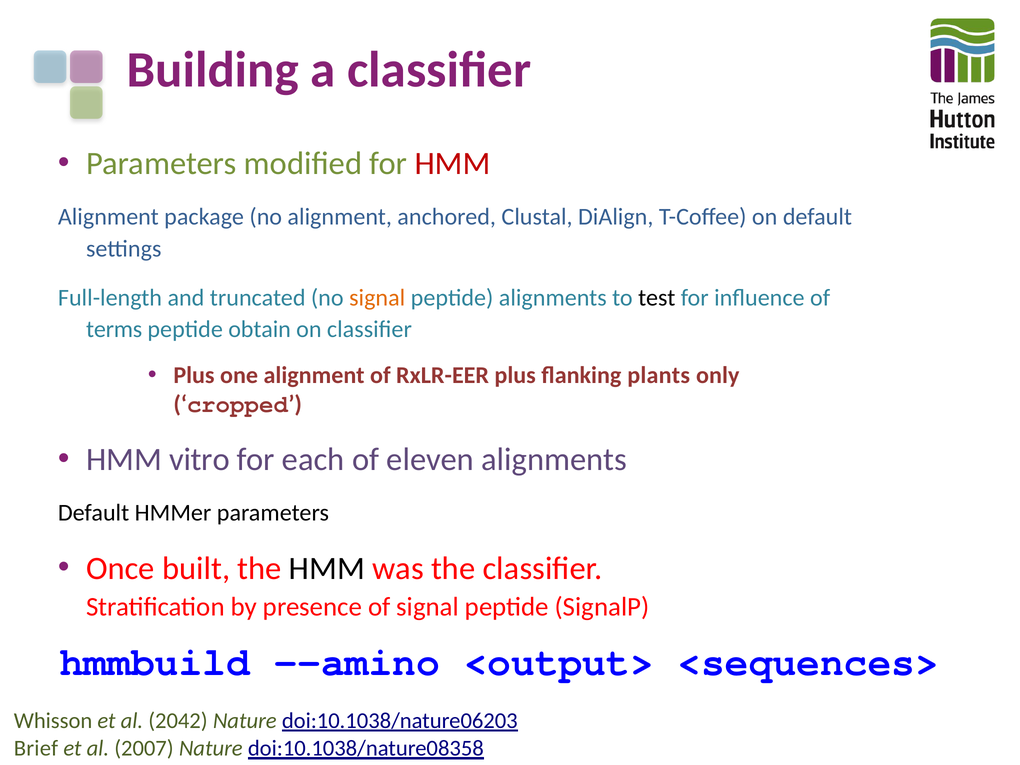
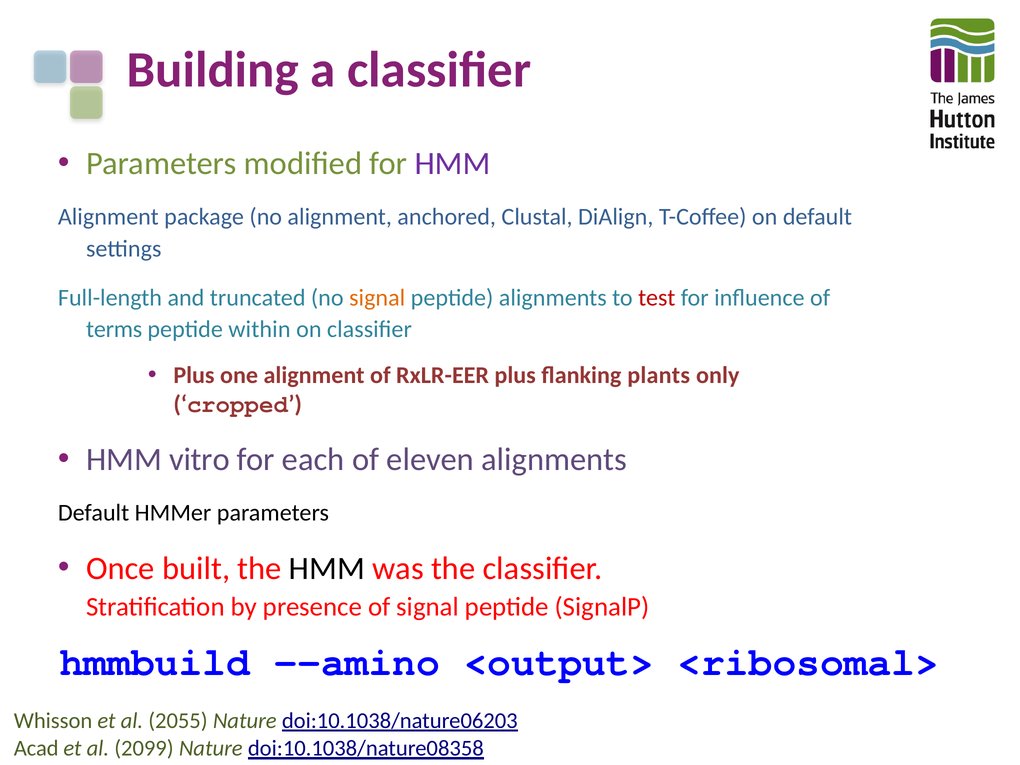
HMM at (453, 164) colour: red -> purple
test colour: black -> red
obtain: obtain -> within
<sequences>: <sequences> -> <ribosomal>
2042: 2042 -> 2055
Brief: Brief -> Acad
2007: 2007 -> 2099
